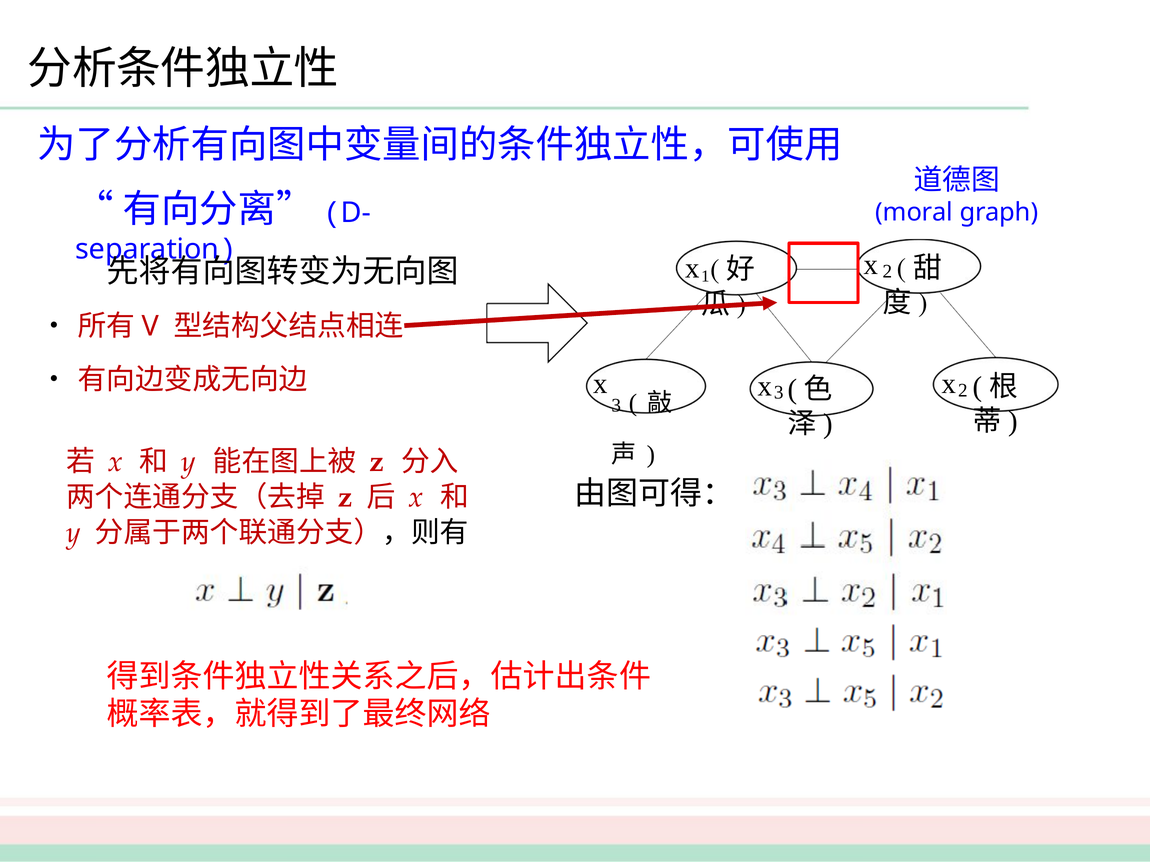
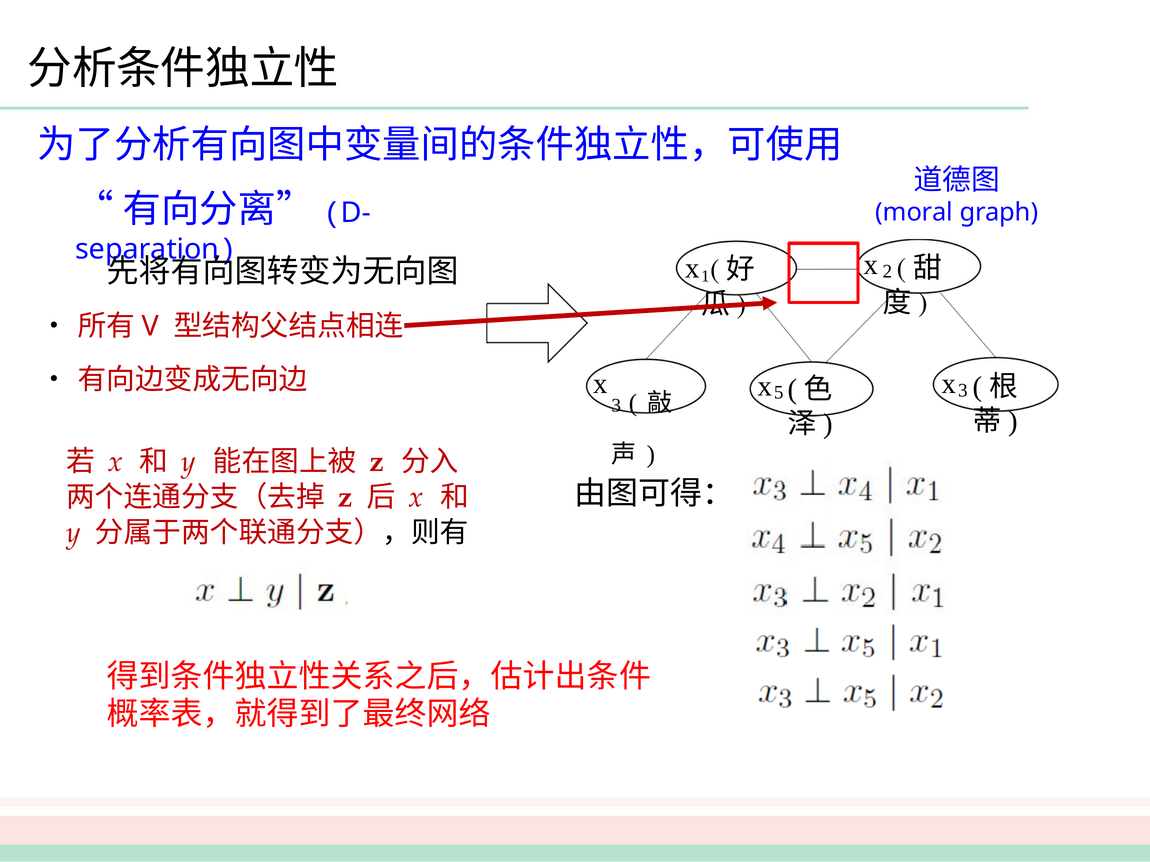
x 3: 3 -> 5
x 2: 2 -> 3
